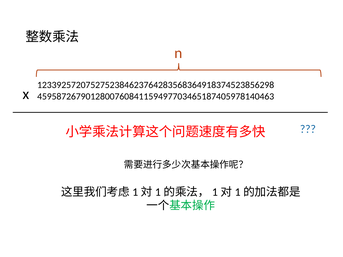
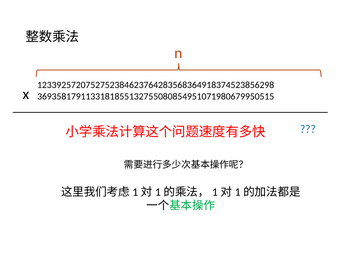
4595872679012800760841159497703465187405978140463: 4595872679012800760841159497703465187405978140463 -> 3693581791133181855132755080854951071980679950515
